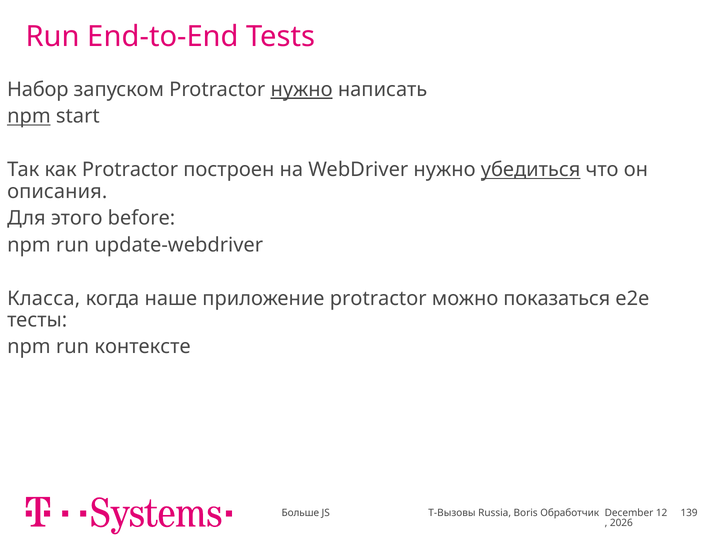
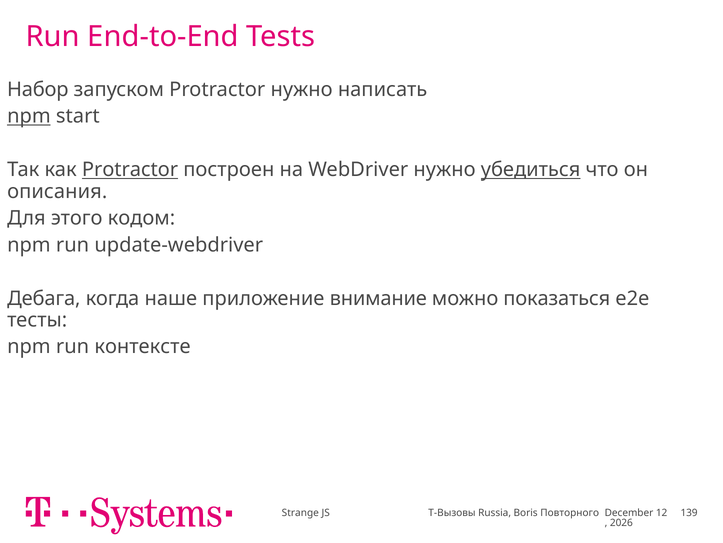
нужно at (302, 89) underline: present -> none
Protractor at (130, 169) underline: none -> present
before: before -> кодом
Класса: Класса -> Дебага
приложение protractor: protractor -> внимание
Больше: Больше -> Strange
Обработчик: Обработчик -> Повторного
